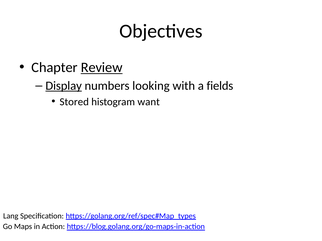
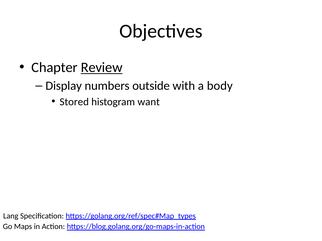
Display underline: present -> none
looking: looking -> outside
fields: fields -> body
